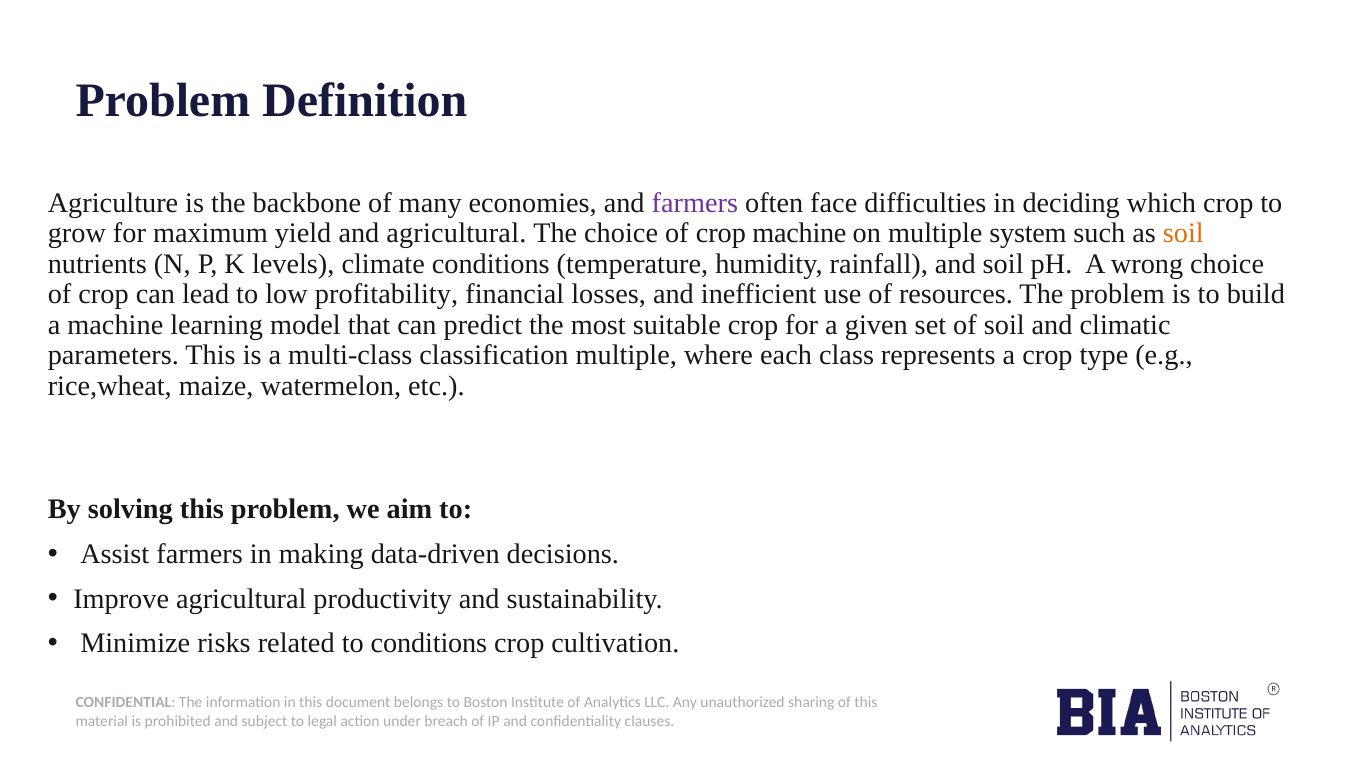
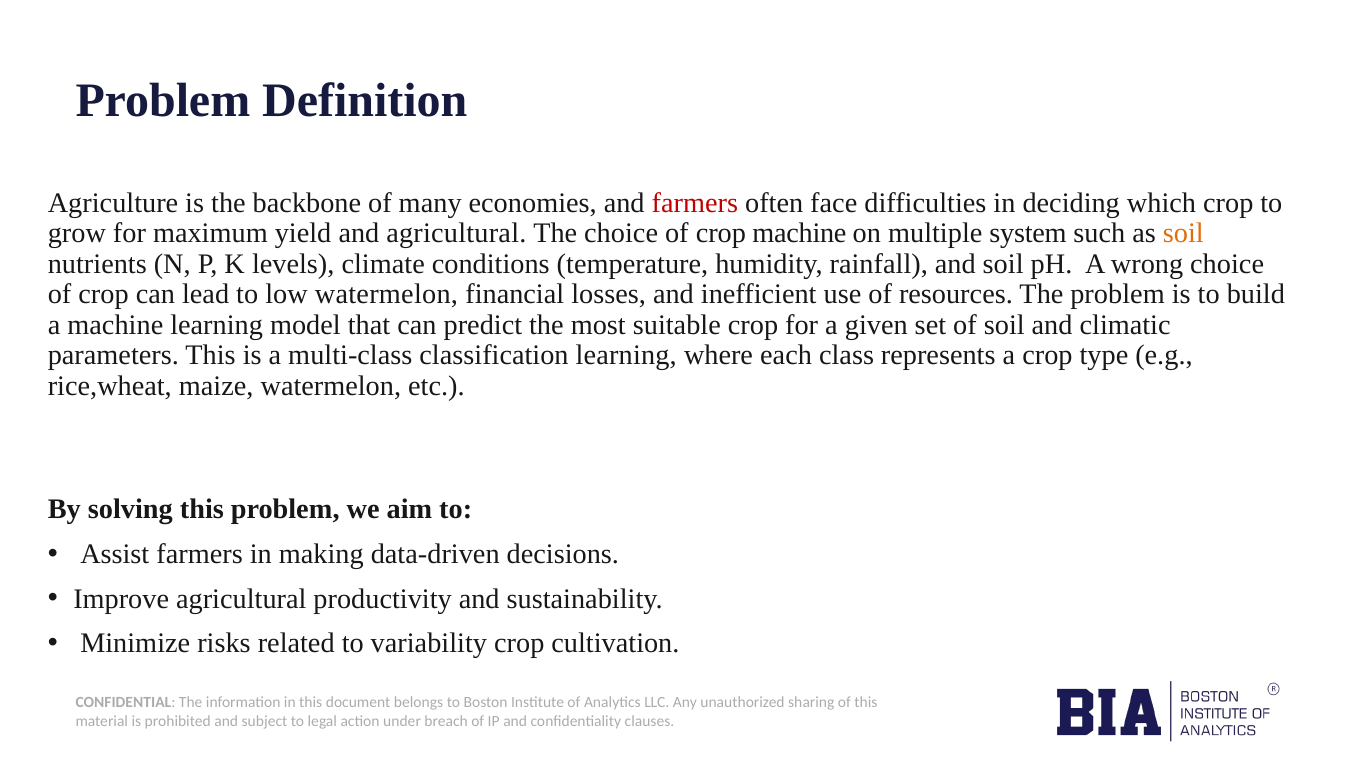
farmers at (695, 203) colour: purple -> red
low profitability: profitability -> watermelon
classification multiple: multiple -> learning
to conditions: conditions -> variability
